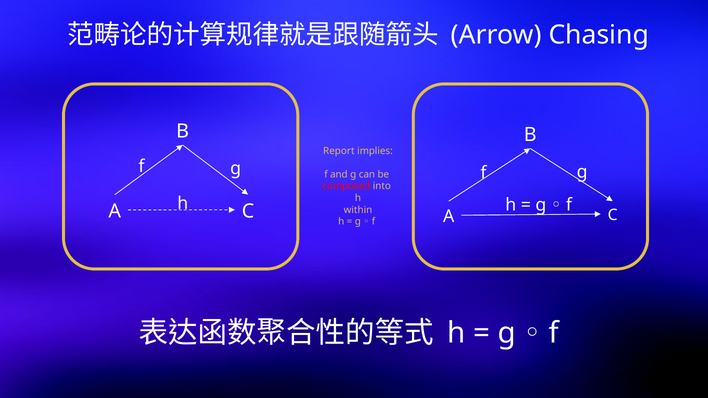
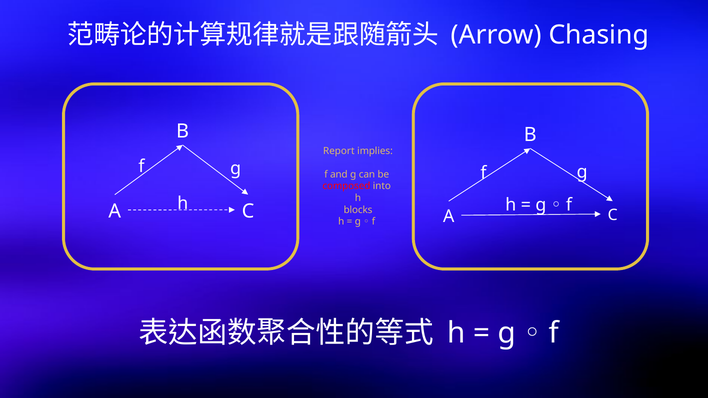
within: within -> blocks
